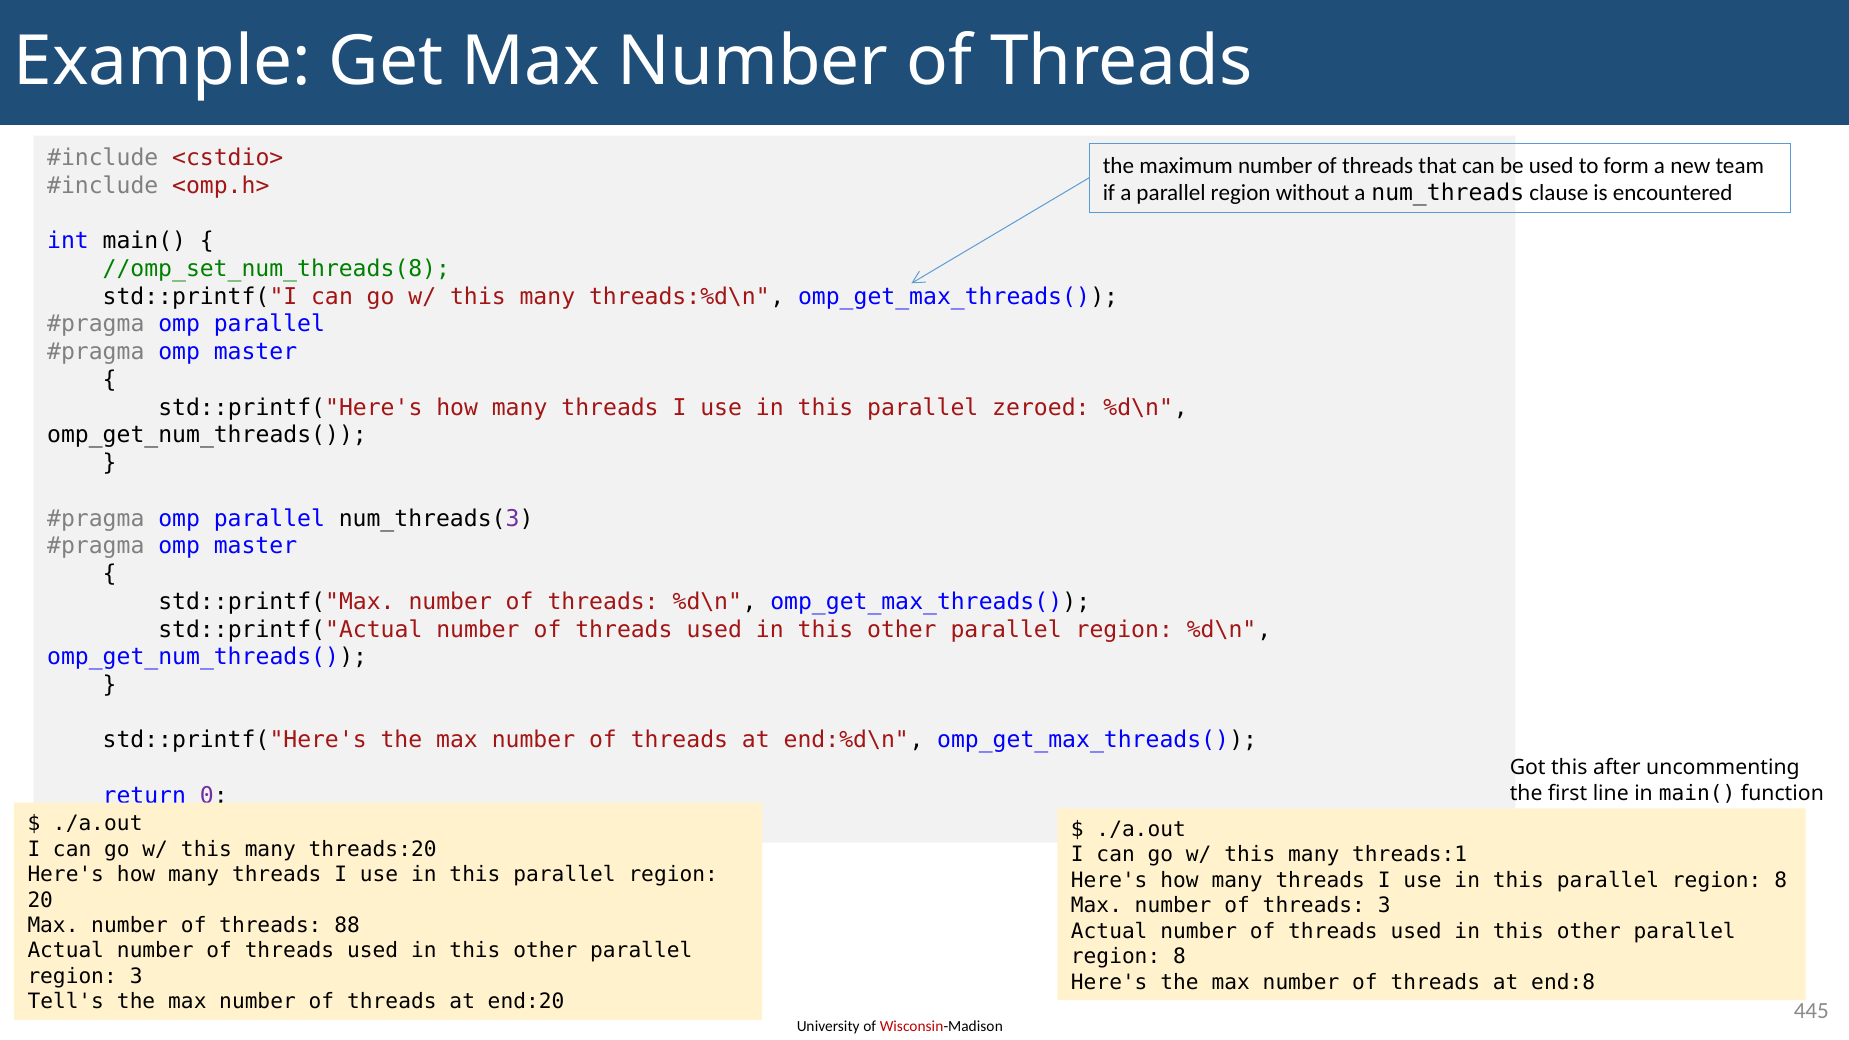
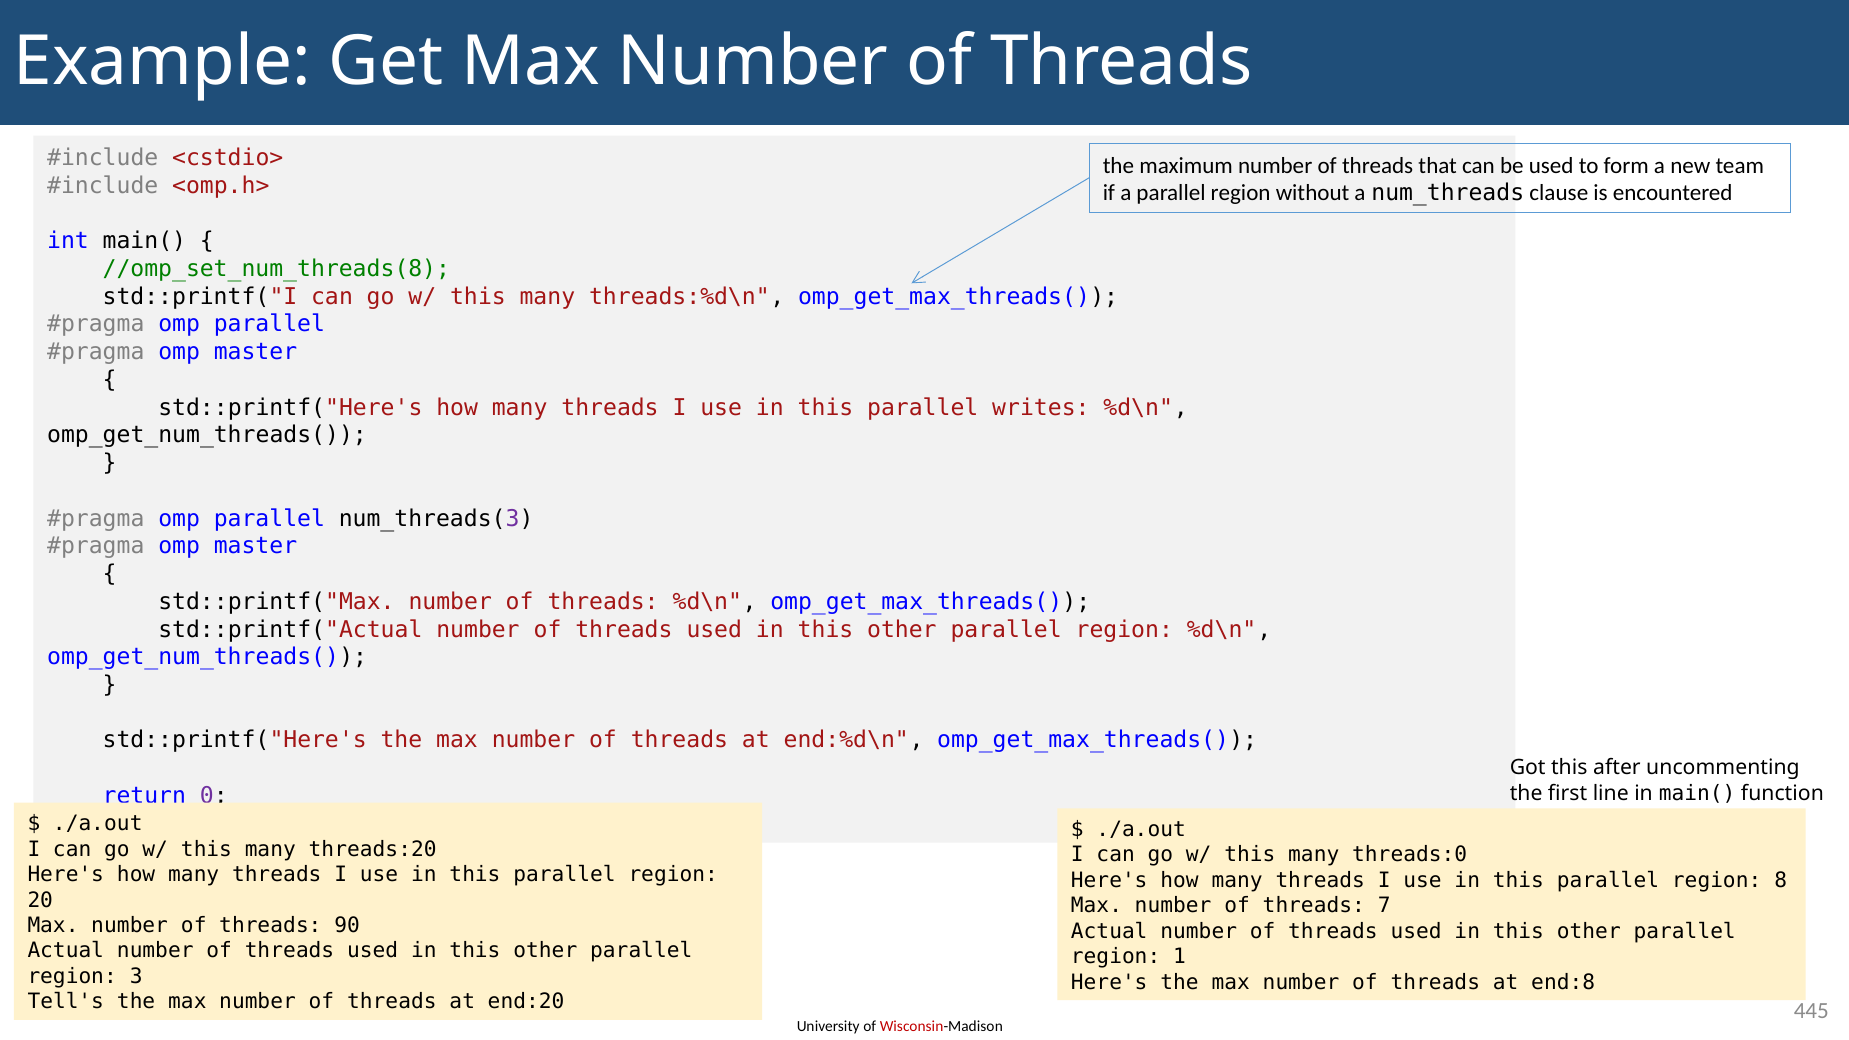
zeroed: zeroed -> writes
threads:1: threads:1 -> threads:0
threads 3: 3 -> 7
88: 88 -> 90
8 at (1180, 957): 8 -> 1
